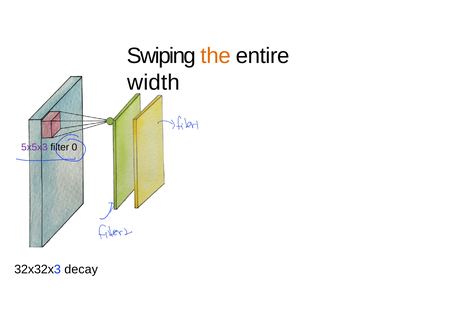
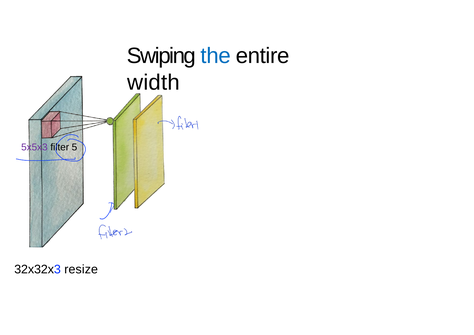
the colour: orange -> blue
0: 0 -> 5
decay: decay -> resize
